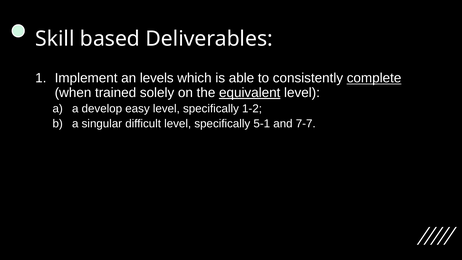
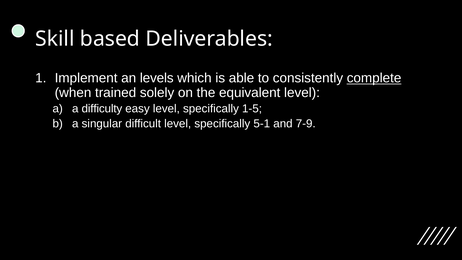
equivalent underline: present -> none
develop: develop -> difficulty
1-2: 1-2 -> 1-5
7-7: 7-7 -> 7-9
